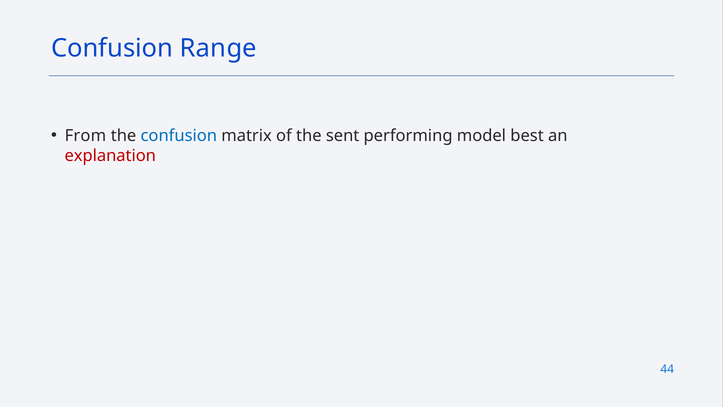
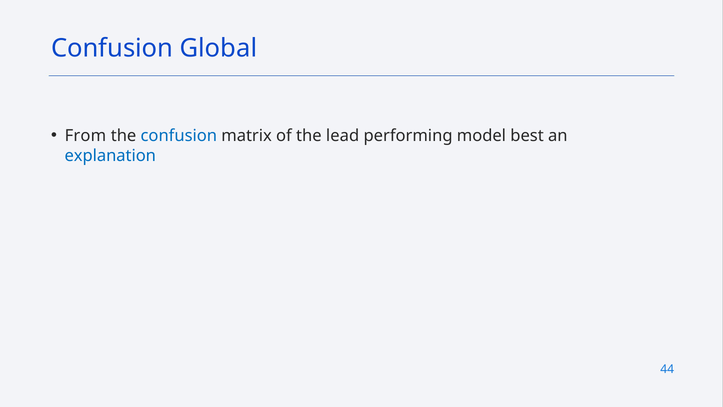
Range: Range -> Global
sent: sent -> lead
explanation colour: red -> blue
